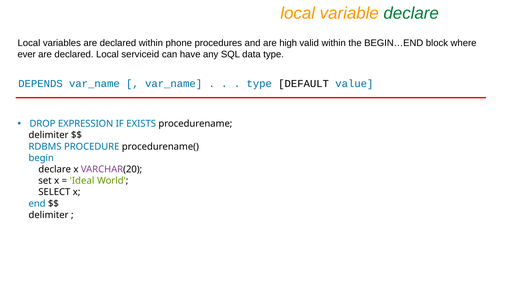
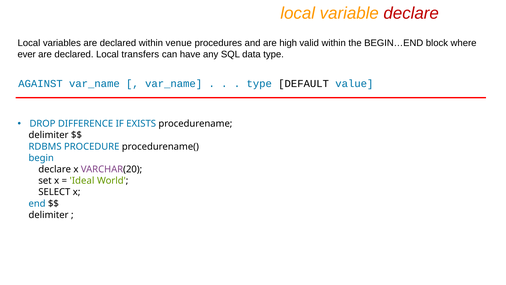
declare at (411, 13) colour: green -> red
phone: phone -> venue
serviceid: serviceid -> transfers
DEPENDS: DEPENDS -> AGAINST
EXPRESSION: EXPRESSION -> DIFFERENCE
